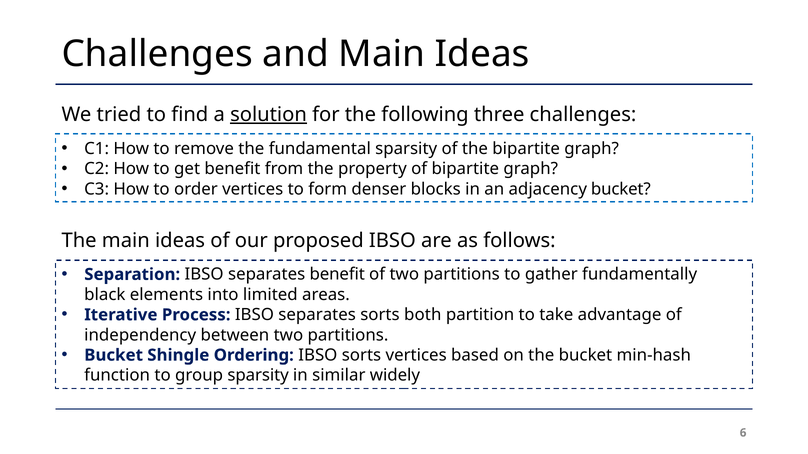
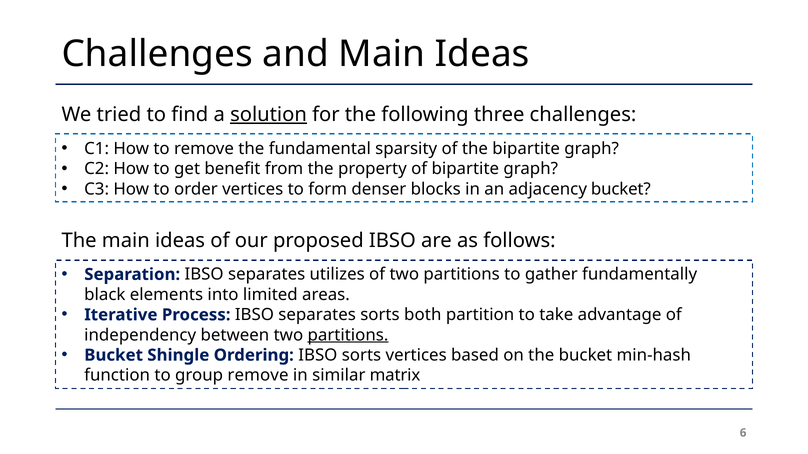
separates benefit: benefit -> utilizes
partitions at (348, 335) underline: none -> present
group sparsity: sparsity -> remove
widely: widely -> matrix
